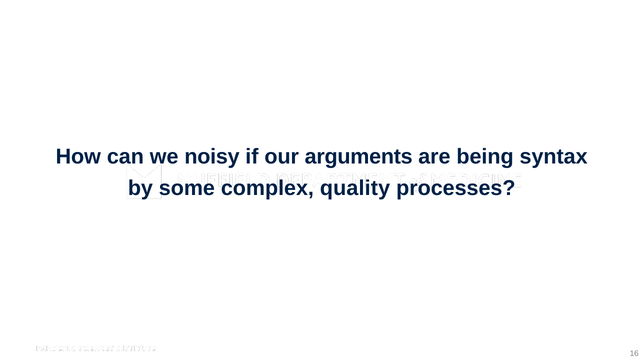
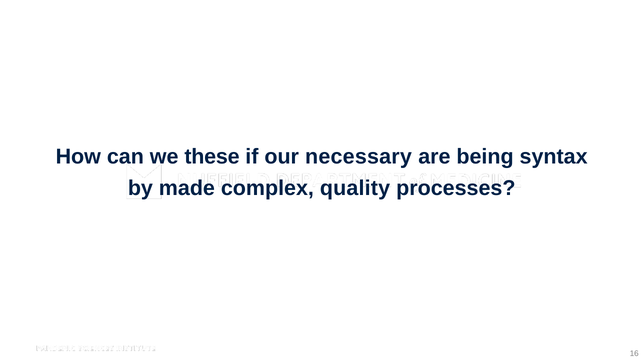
noisy: noisy -> these
arguments: arguments -> necessary
some: some -> made
